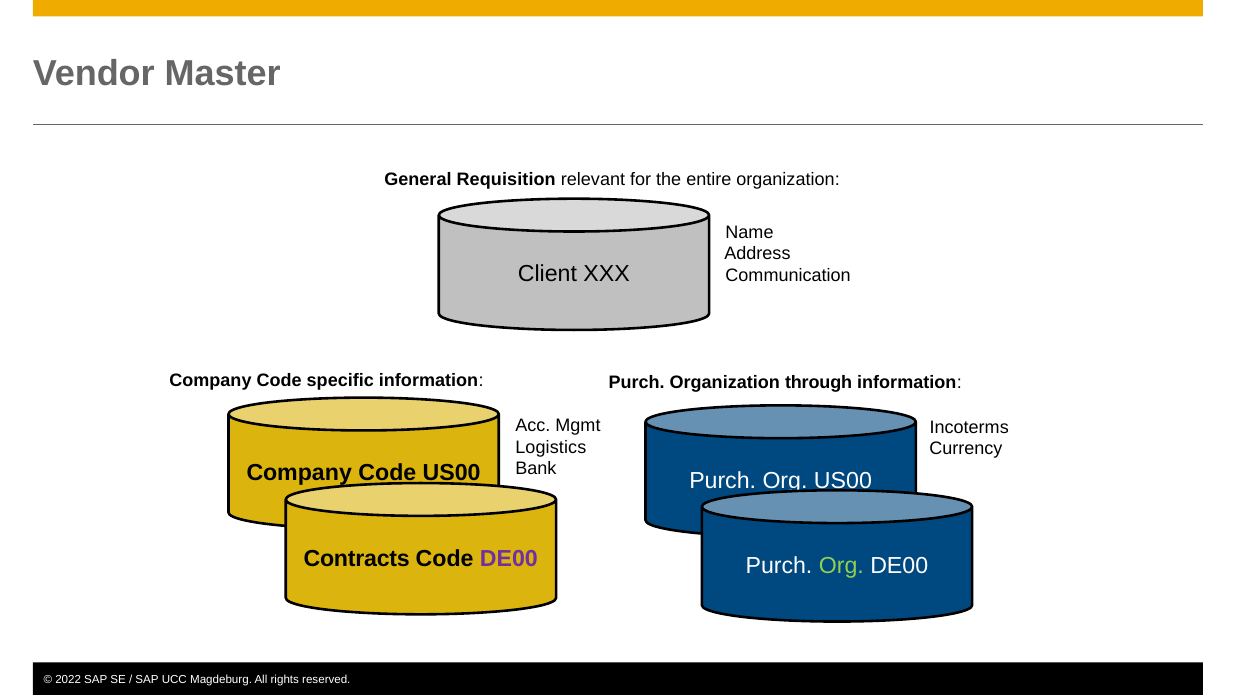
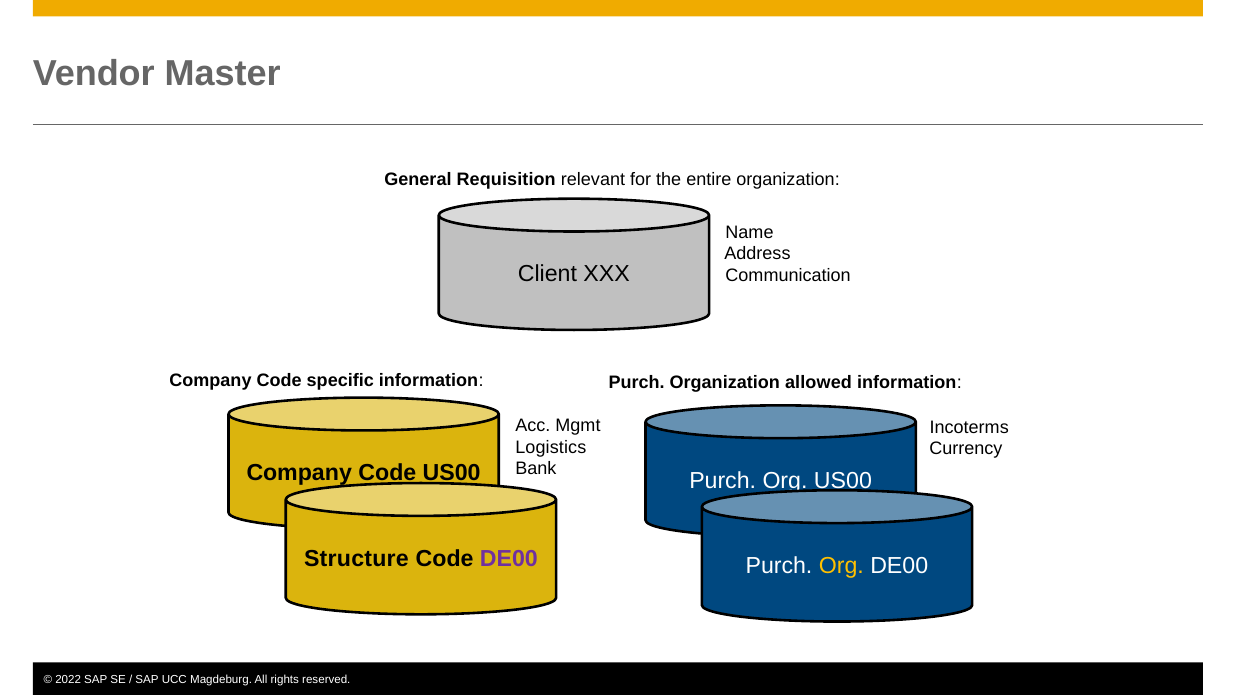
through: through -> allowed
Contracts: Contracts -> Structure
Org at (841, 566) colour: light green -> yellow
